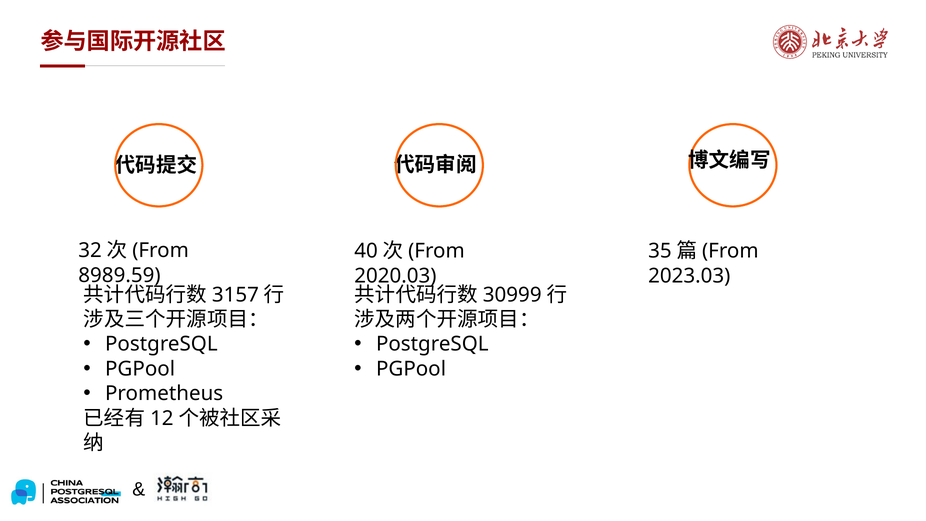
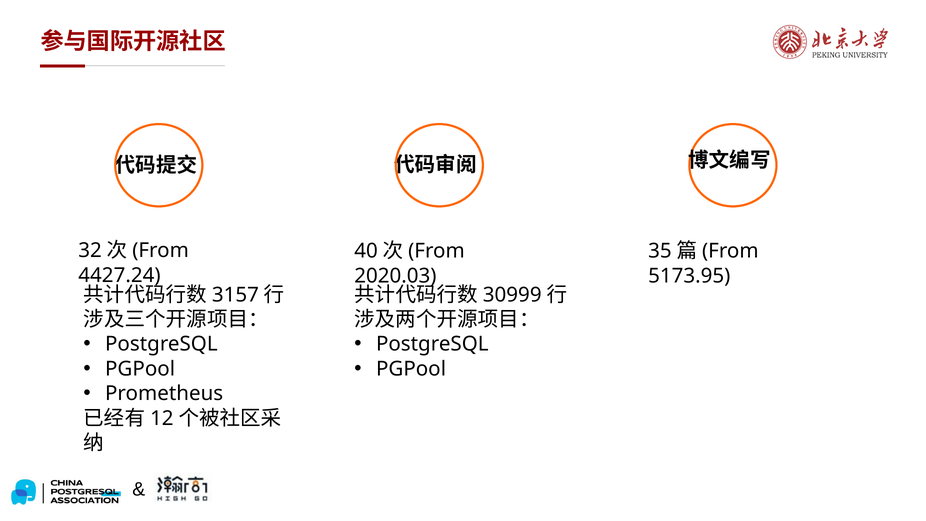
8989.59: 8989.59 -> 4427.24
2023.03: 2023.03 -> 5173.95
